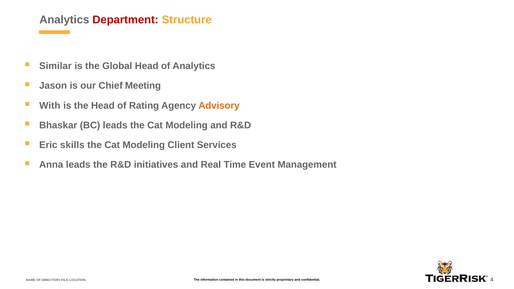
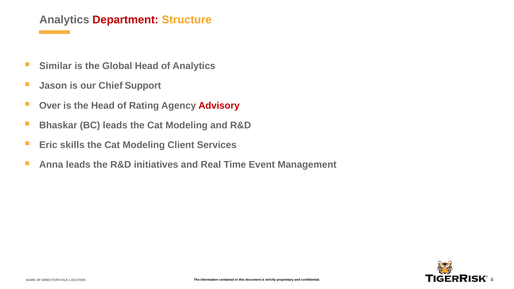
Meeting: Meeting -> Support
With: With -> Over
Advisory colour: orange -> red
